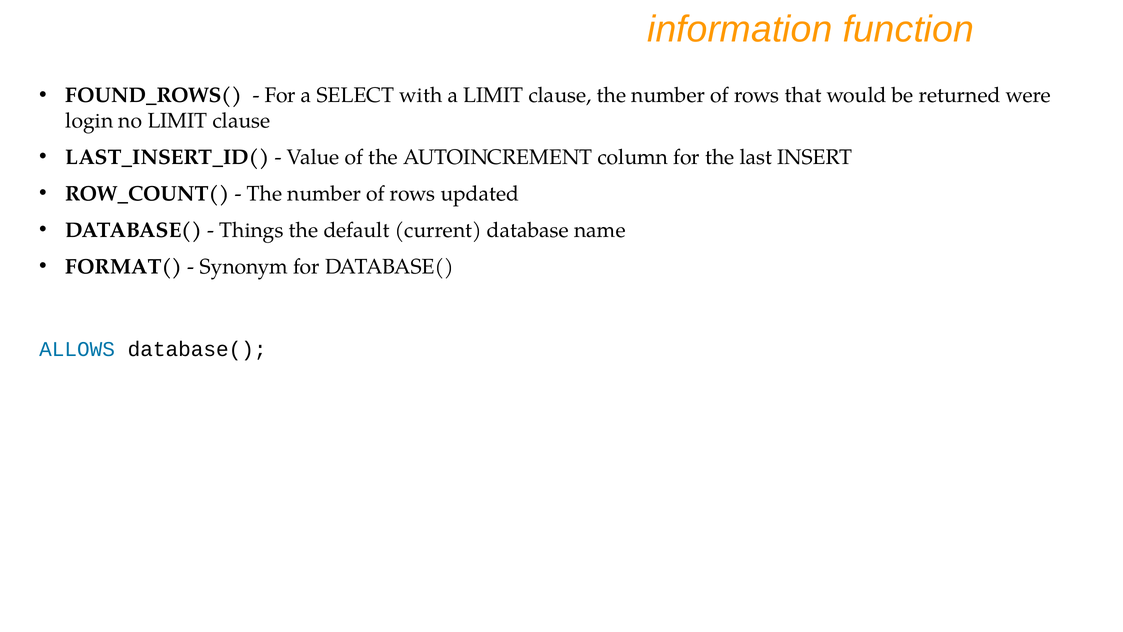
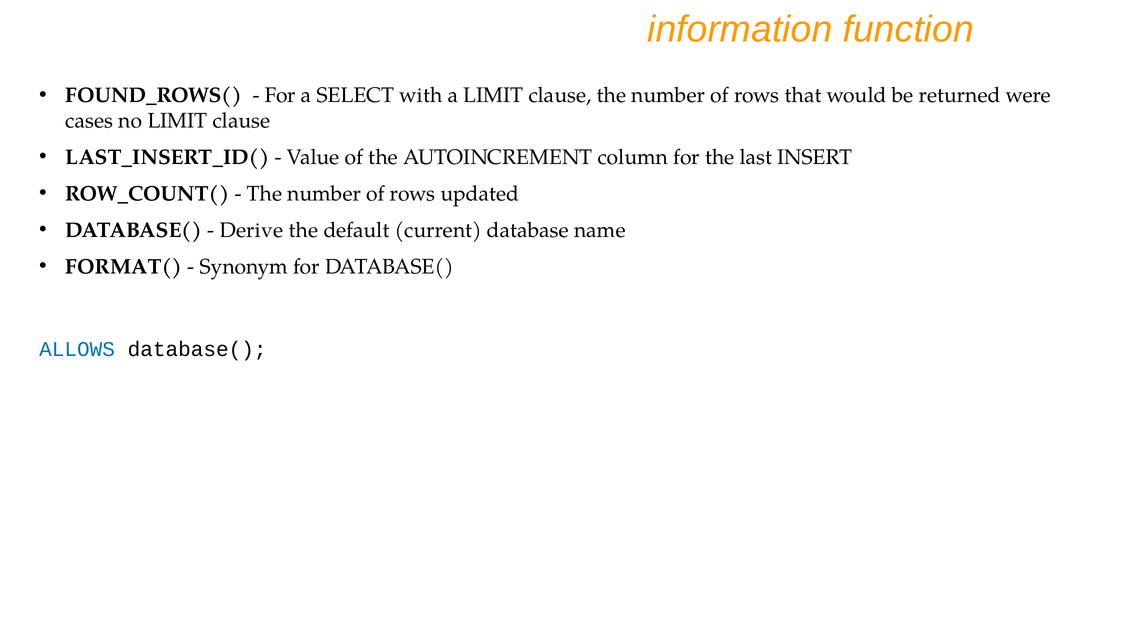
login: login -> cases
Things: Things -> Derive
